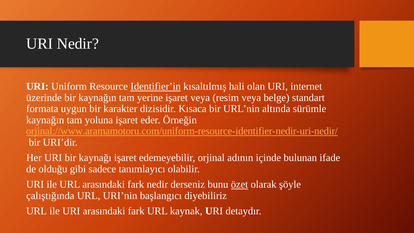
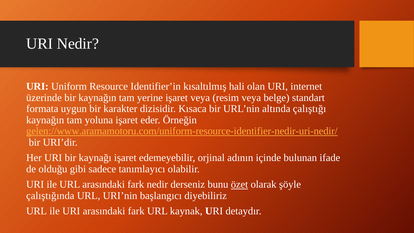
Identifier’in underline: present -> none
sürümle: sürümle -> çalıştığı
orjinal://www.aramamotoru.com/uniform-resource-identifier-nedir-uri-nedir/: orjinal://www.aramamotoru.com/uniform-resource-identifier-nedir-uri-nedir/ -> gelen://www.aramamotoru.com/uniform-resource-identifier-nedir-uri-nedir/
